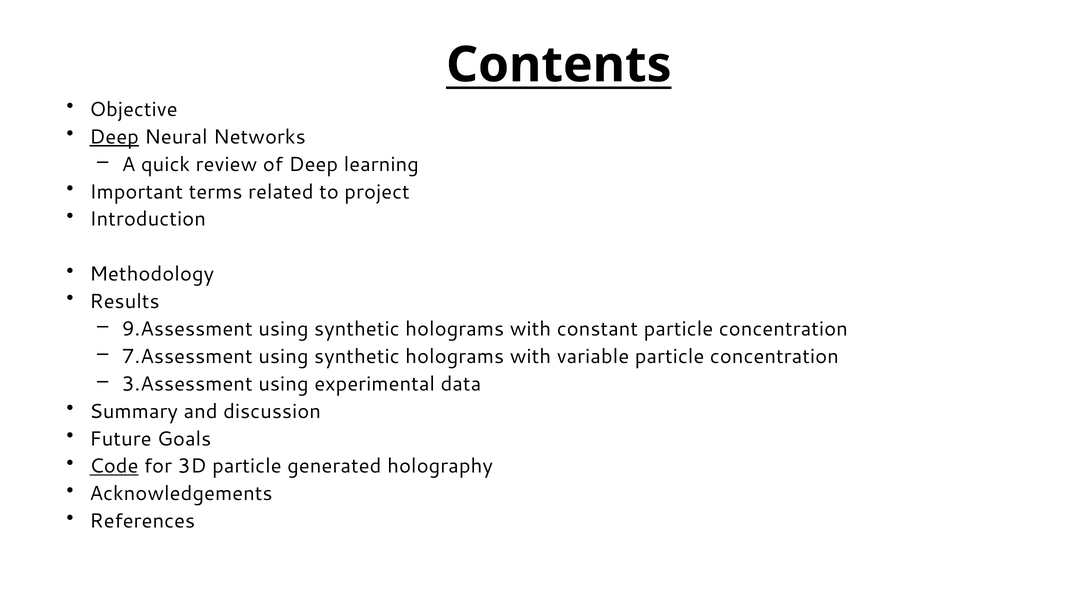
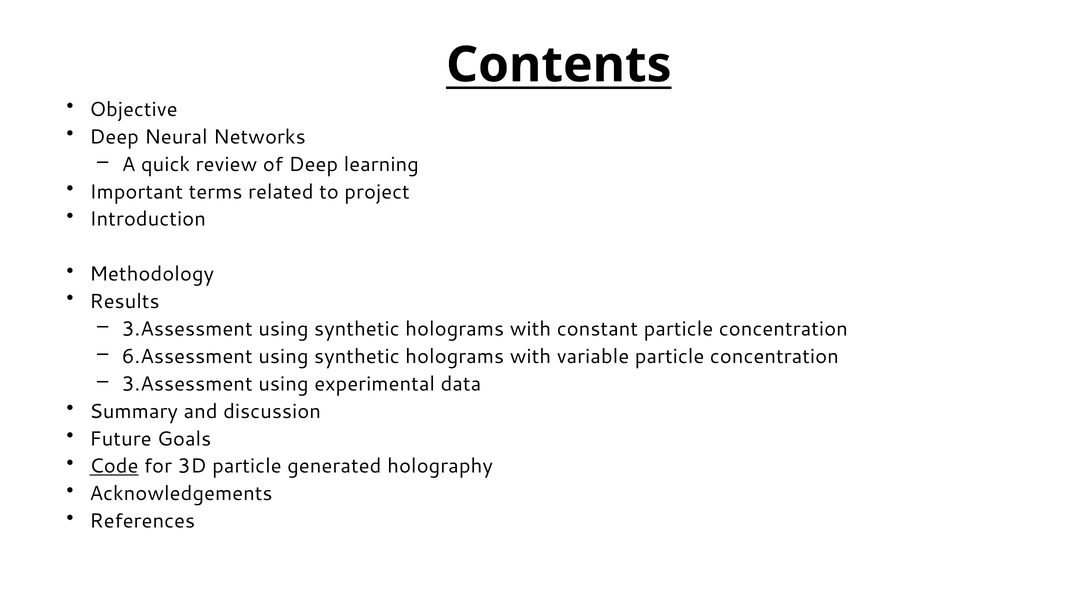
Deep at (114, 137) underline: present -> none
9.Assessment at (187, 329): 9.Assessment -> 3.Assessment
7.Assessment: 7.Assessment -> 6.Assessment
